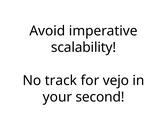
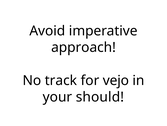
scalability: scalability -> approach
second: second -> should
